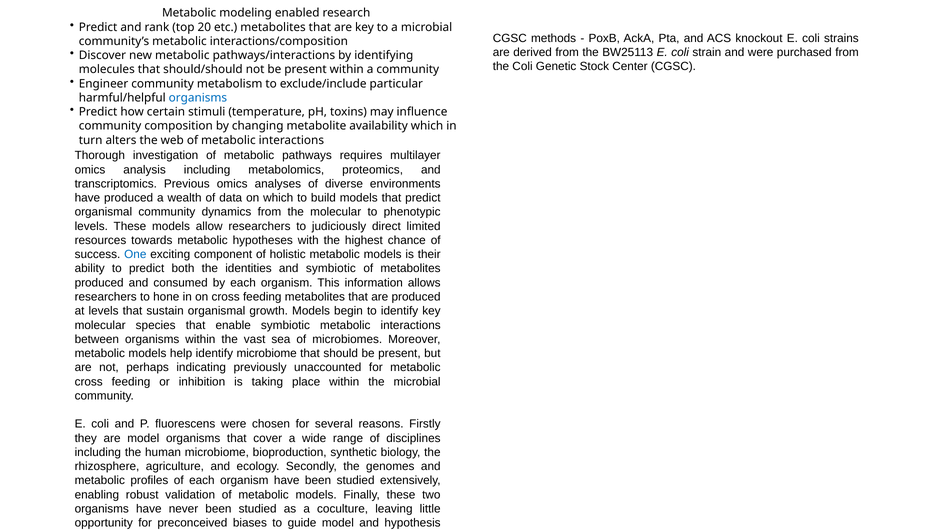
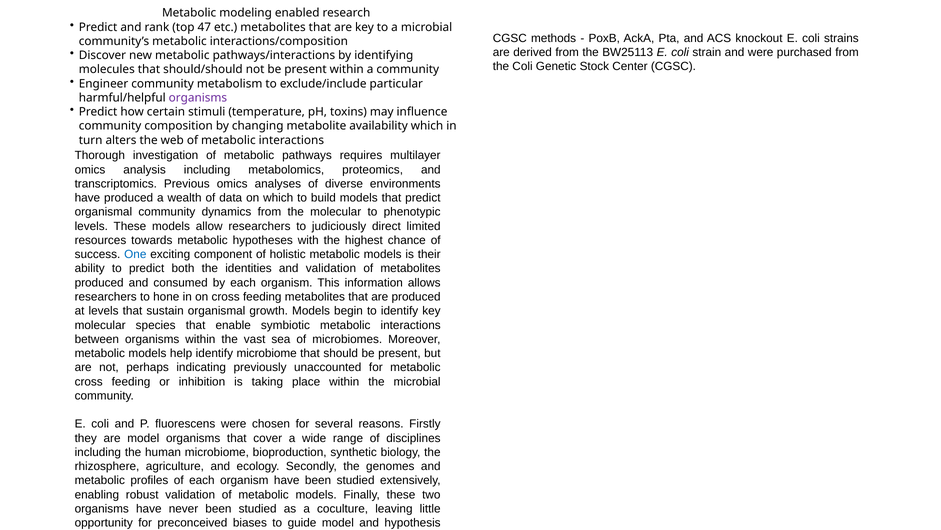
20: 20 -> 47
organisms at (198, 98) colour: blue -> purple
and symbiotic: symbiotic -> validation
